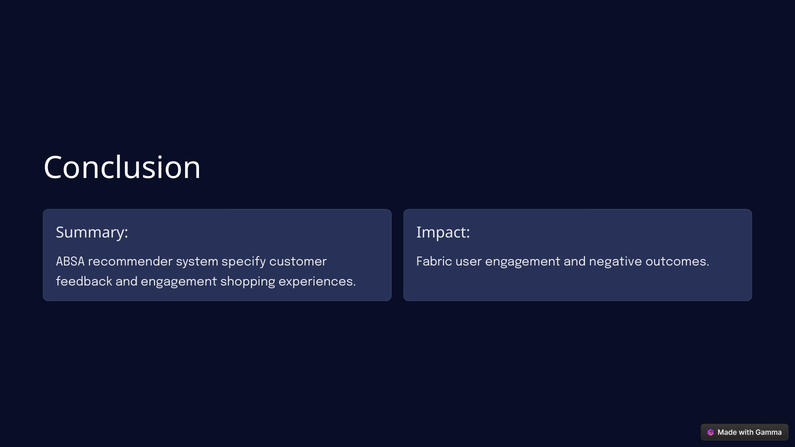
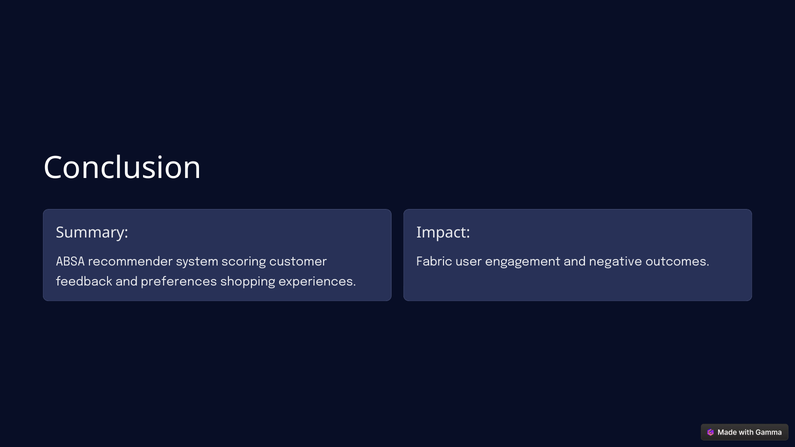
specify: specify -> scoring
and engagement: engagement -> preferences
